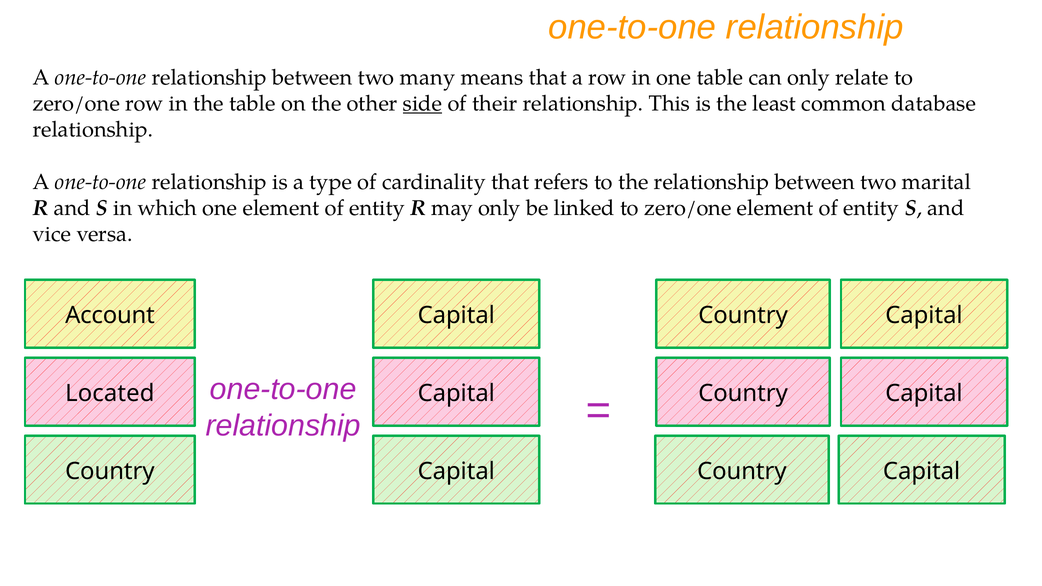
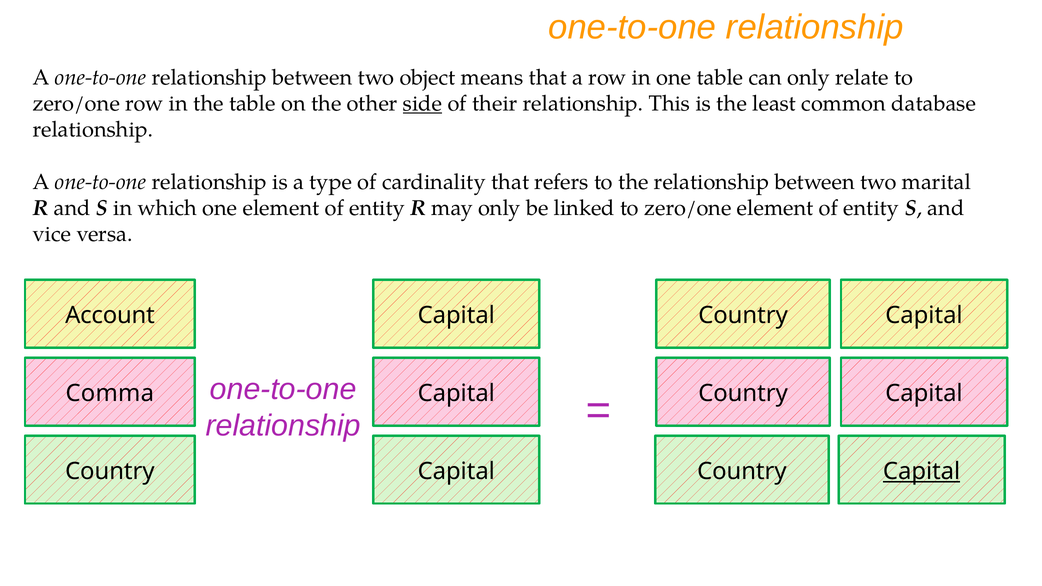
many: many -> object
Located: Located -> Comma
Capital at (922, 471) underline: none -> present
